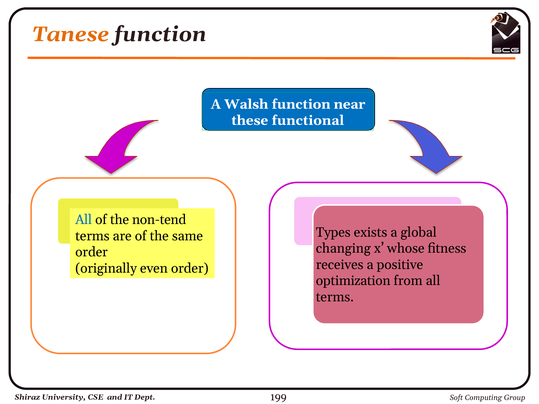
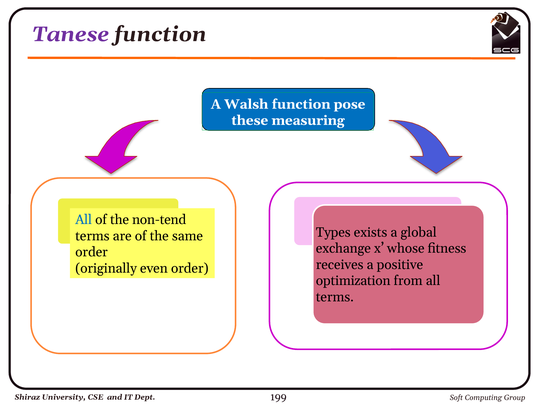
Tanese colour: orange -> purple
near: near -> pose
functional: functional -> measuring
changing: changing -> exchange
